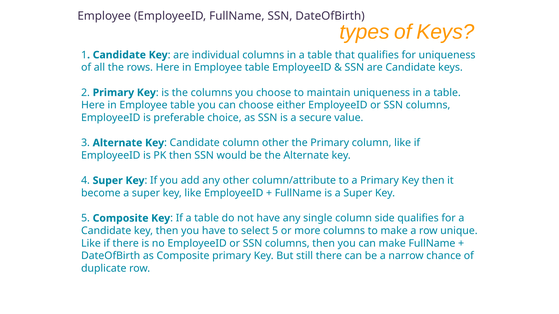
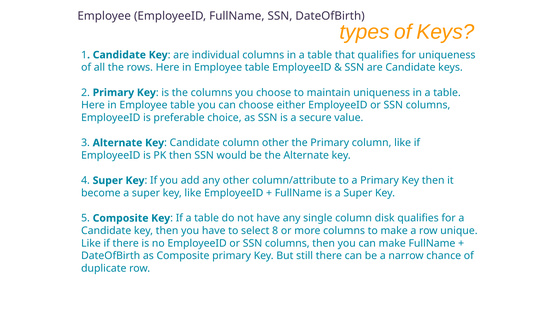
side: side -> disk
select 5: 5 -> 8
